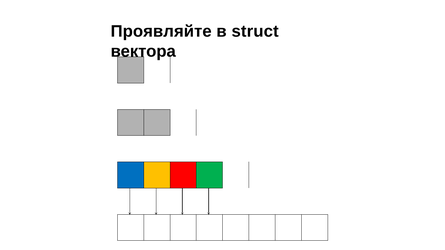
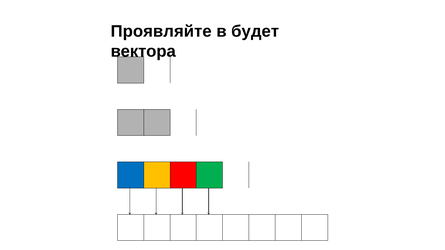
struct: struct -> будет
